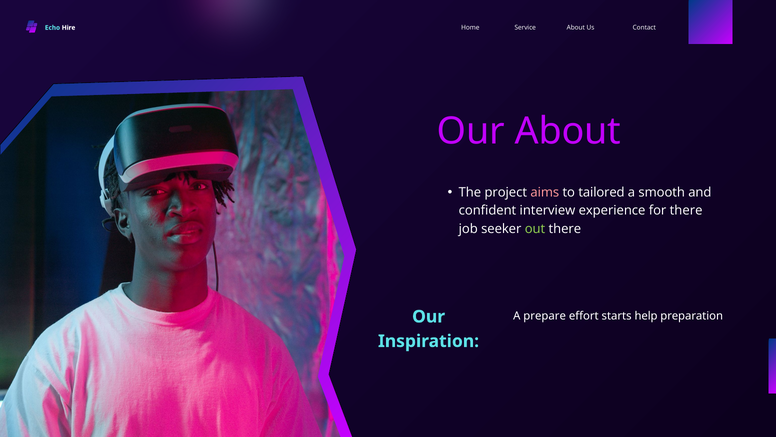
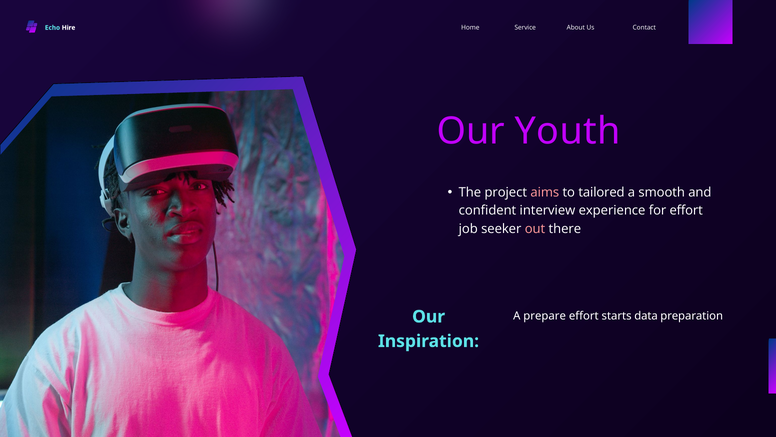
Our About: About -> Youth
for there: there -> effort
out colour: light green -> pink
help: help -> data
